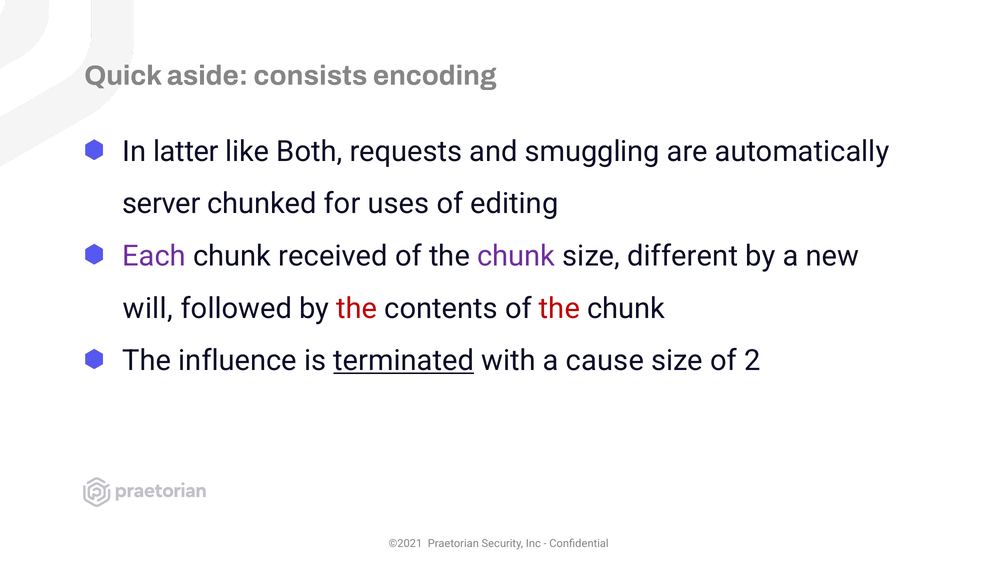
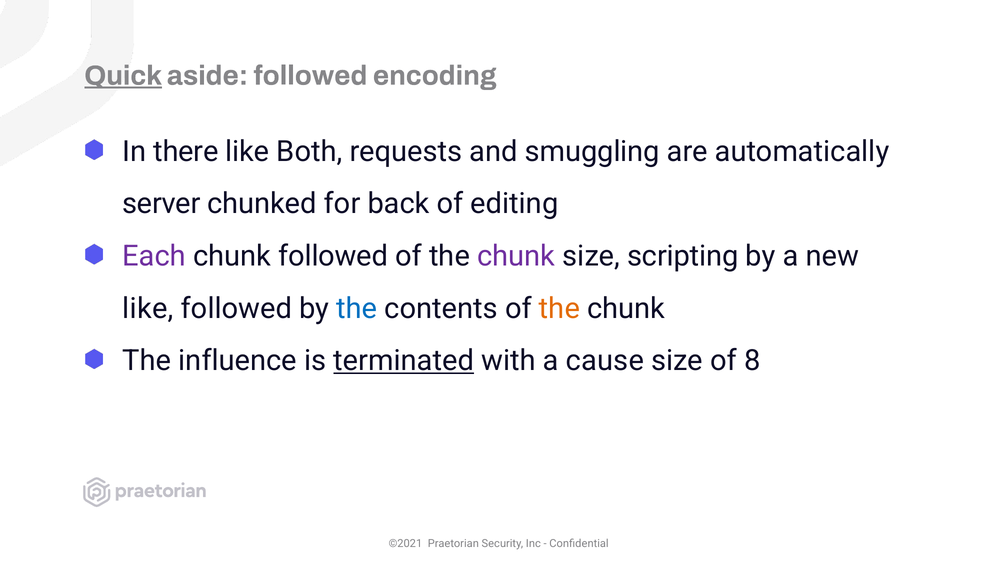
Quick underline: none -> present
aside consists: consists -> followed
latter: latter -> there
uses: uses -> back
chunk received: received -> followed
different: different -> scripting
will at (148, 309): will -> like
the at (357, 309) colour: red -> blue
the at (559, 309) colour: red -> orange
2: 2 -> 8
